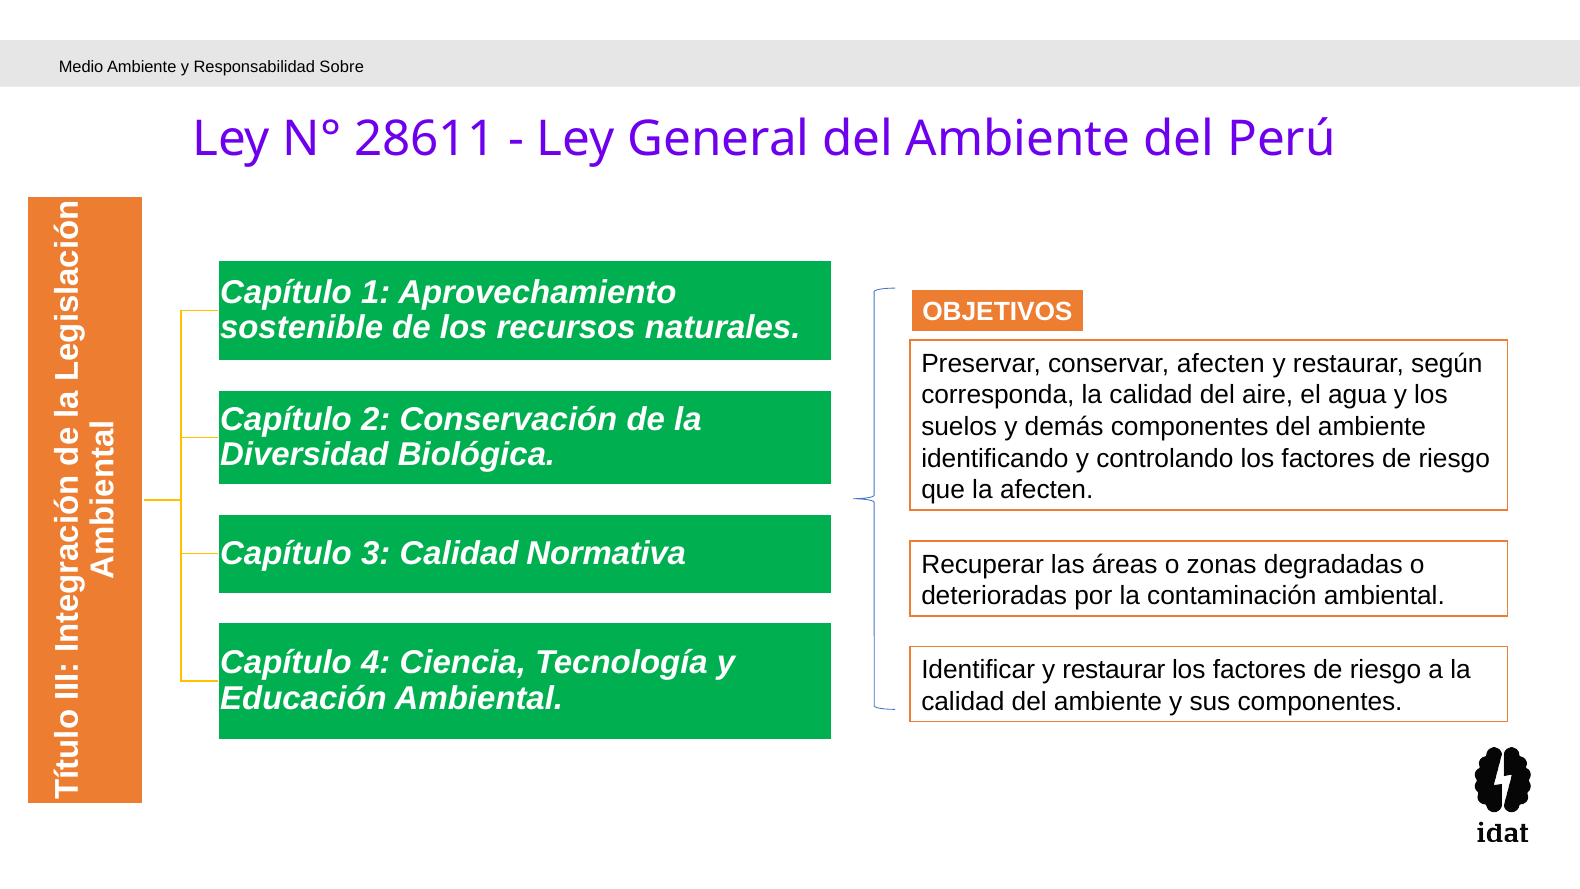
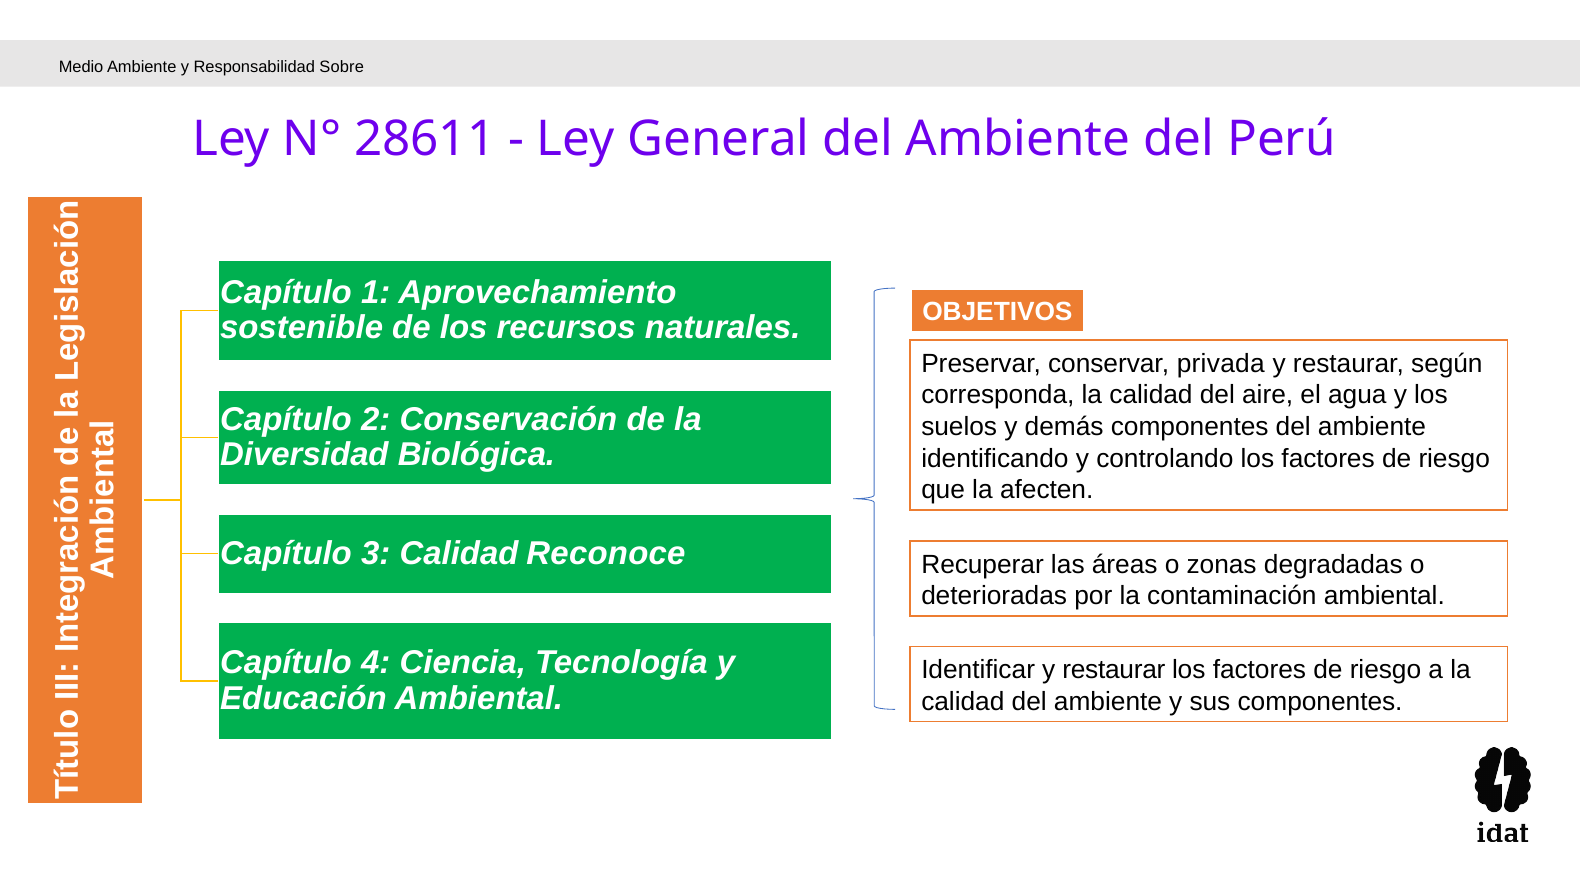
conservar afecten: afecten -> privada
Normativa: Normativa -> Reconoce
